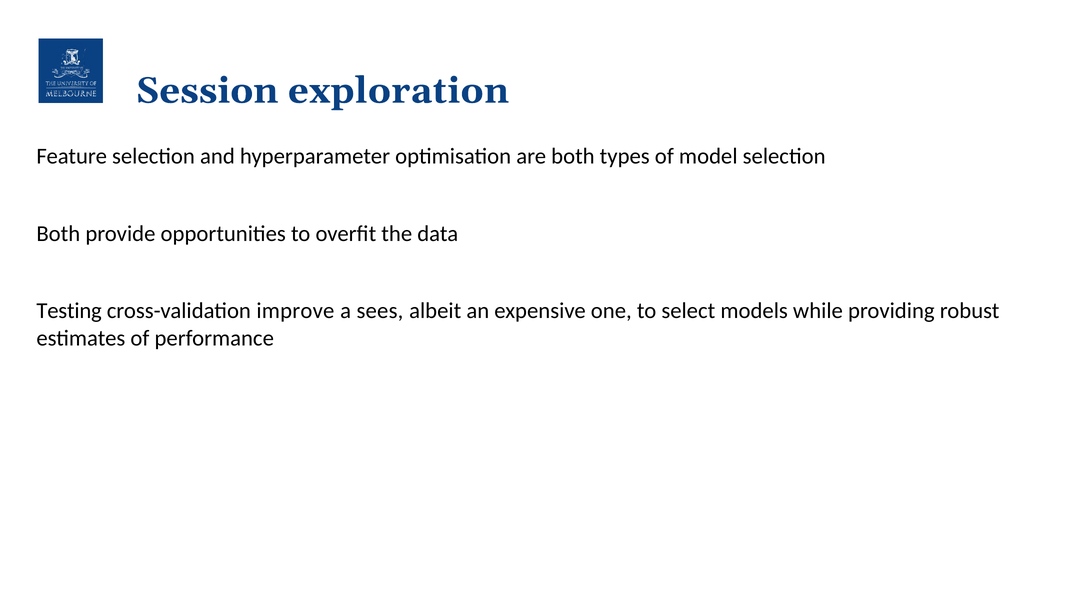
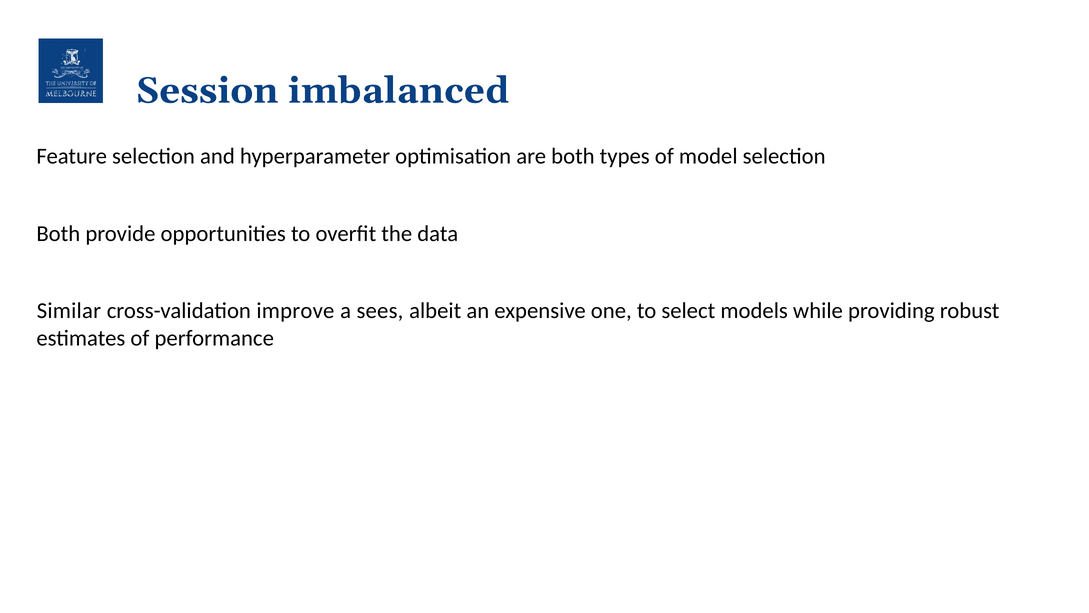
exploration: exploration -> imbalanced
Testing: Testing -> Similar
